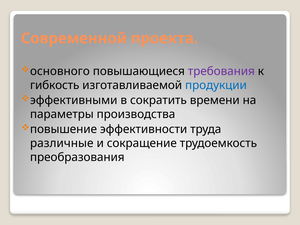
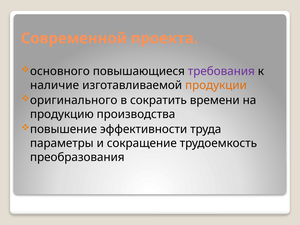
гибкость: гибкость -> наличие
продукции colour: blue -> orange
эффективными: эффективными -> оригинального
параметры: параметры -> продукцию
различные: различные -> параметры
